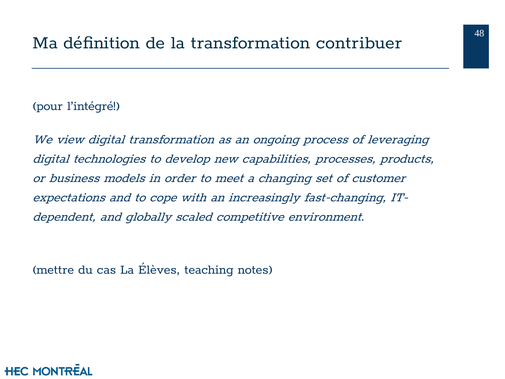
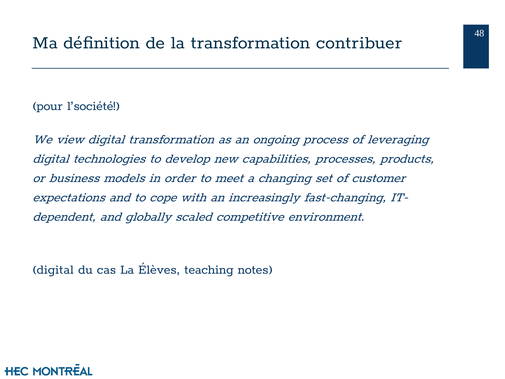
l’intégré: l’intégré -> l’société
mettre at (53, 269): mettre -> digital
